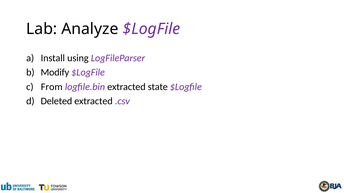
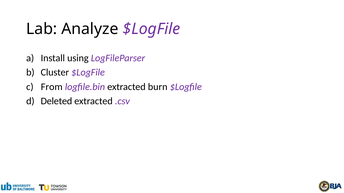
Modify: Modify -> Cluster
state: state -> burn
